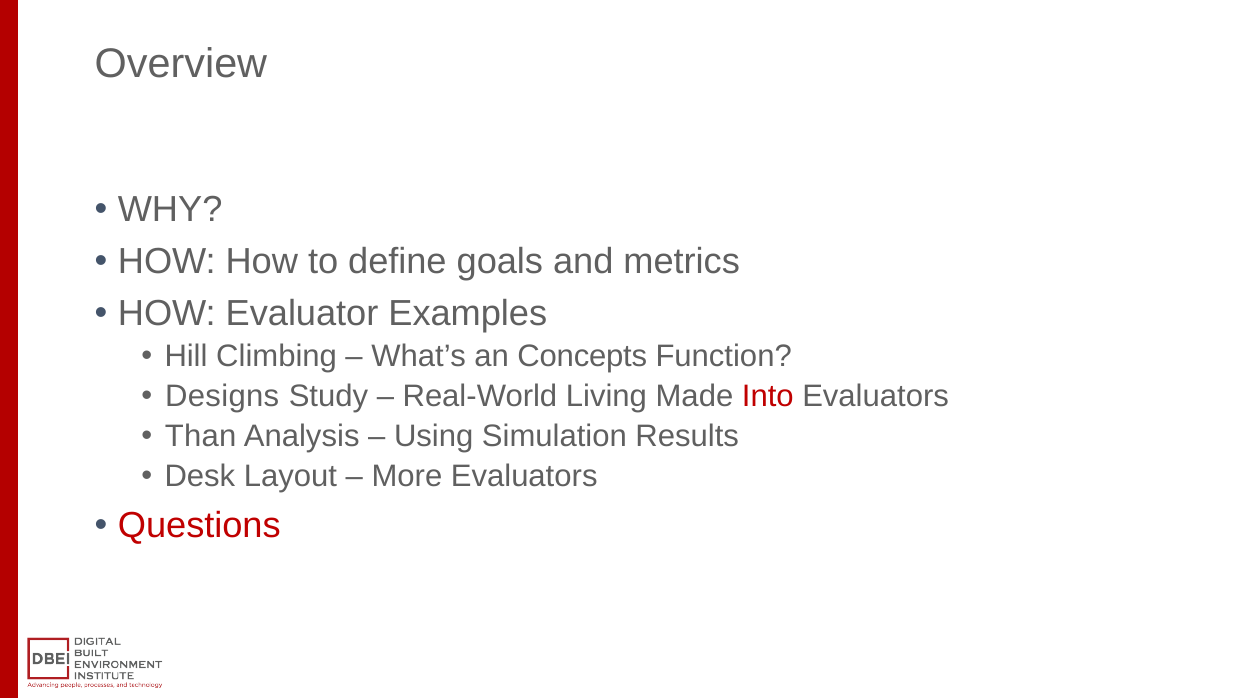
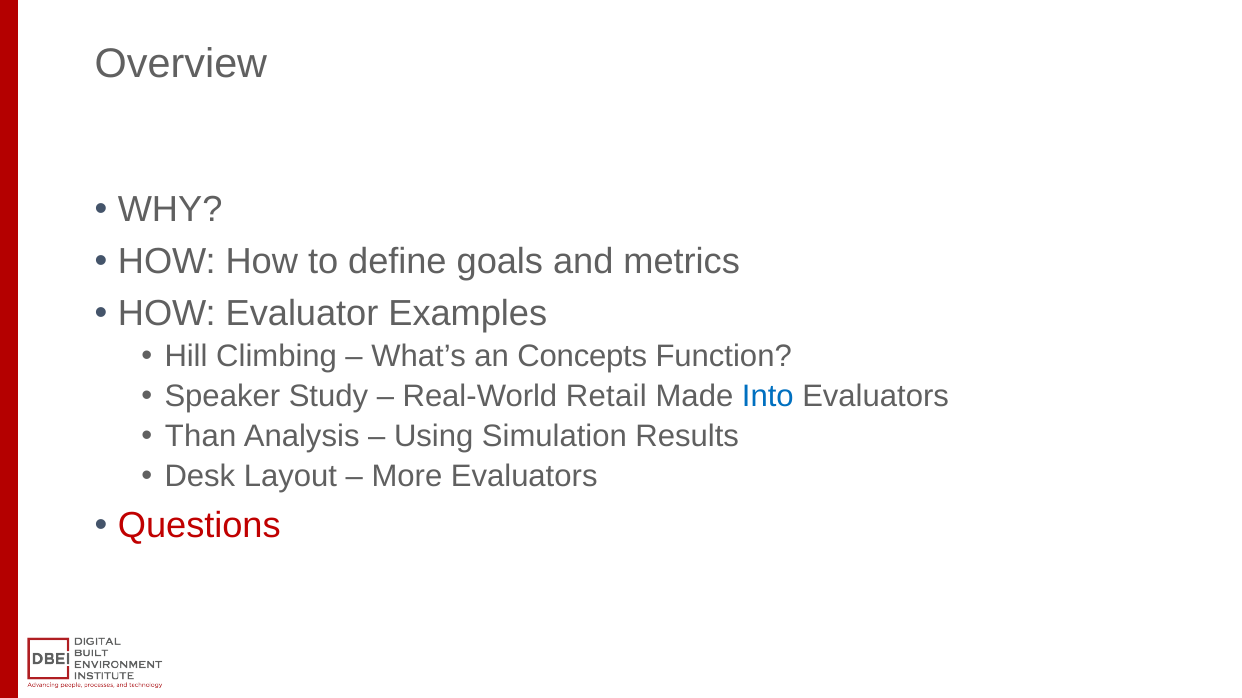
Designs: Designs -> Speaker
Living: Living -> Retail
Into colour: red -> blue
